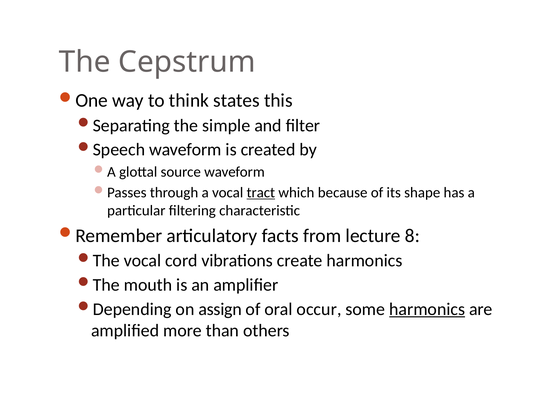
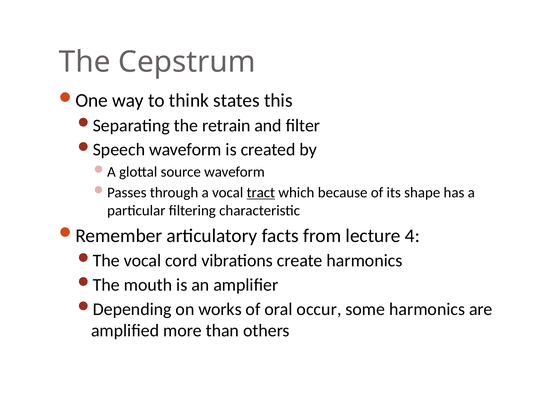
simple: simple -> retrain
8: 8 -> 4
assign: assign -> works
harmonics at (427, 309) underline: present -> none
